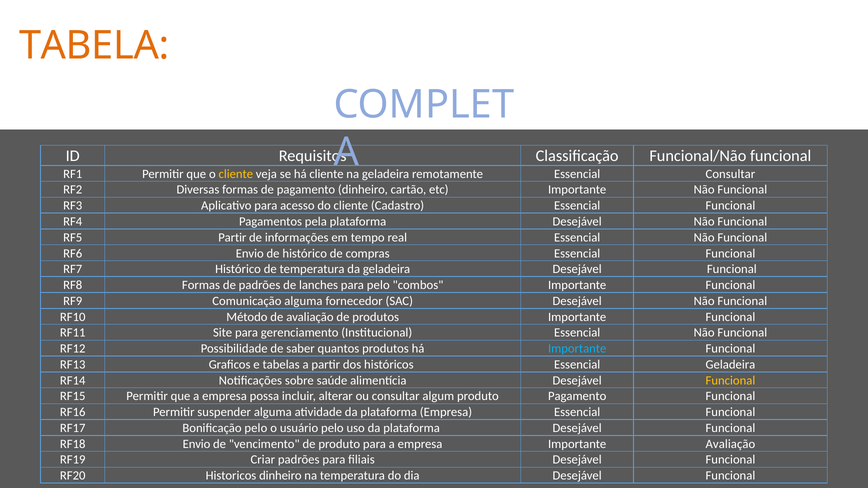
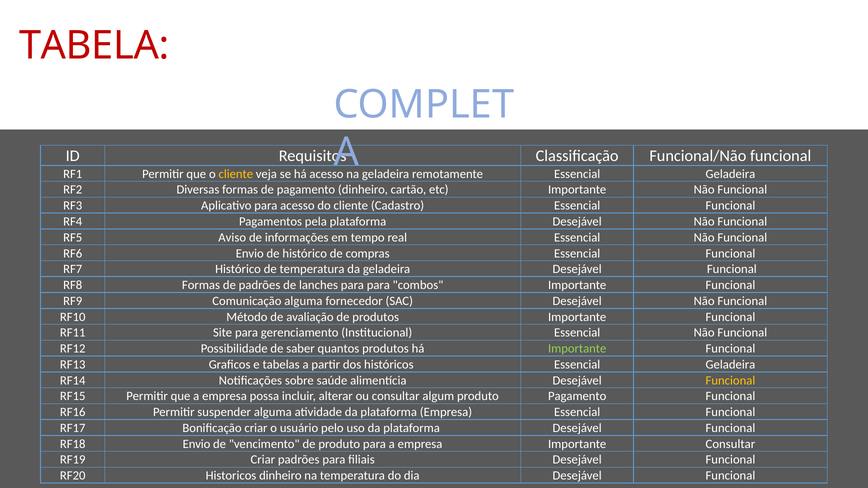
TABELA colour: orange -> red
há cliente: cliente -> acesso
remotamente Essencial Consultar: Consultar -> Geladeira
RF5 Partir: Partir -> Aviso
para pelo: pelo -> para
Importante at (577, 349) colour: light blue -> light green
Bonificação pelo: pelo -> criar
Importante Avaliação: Avaliação -> Consultar
